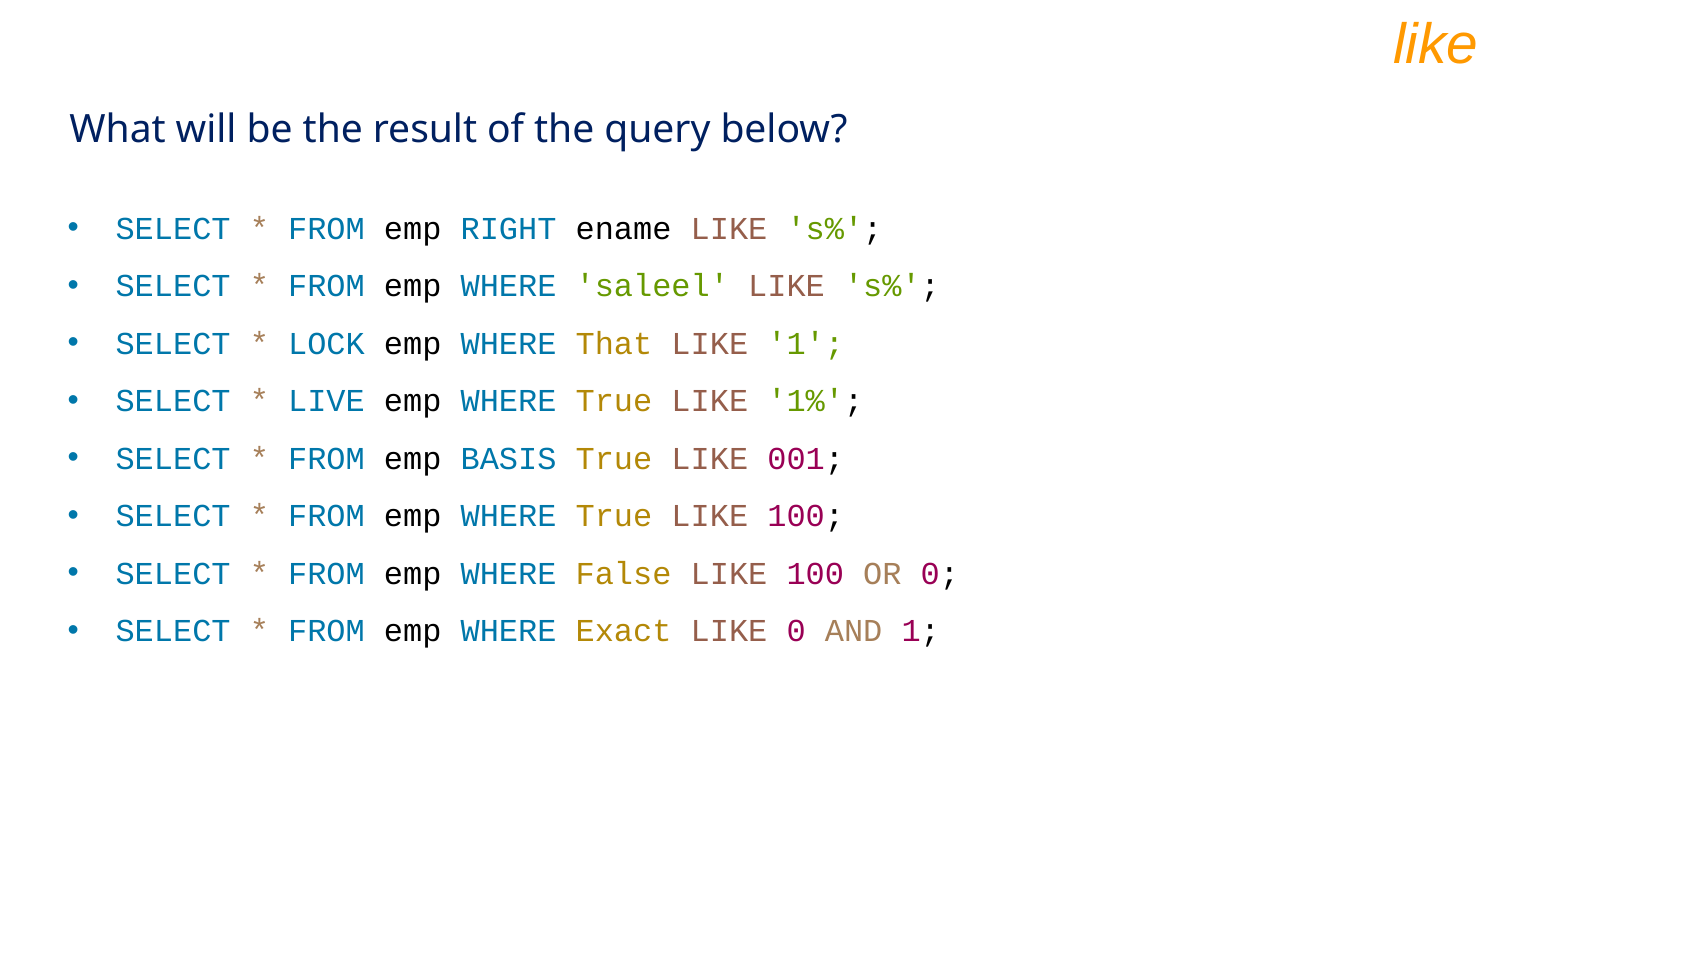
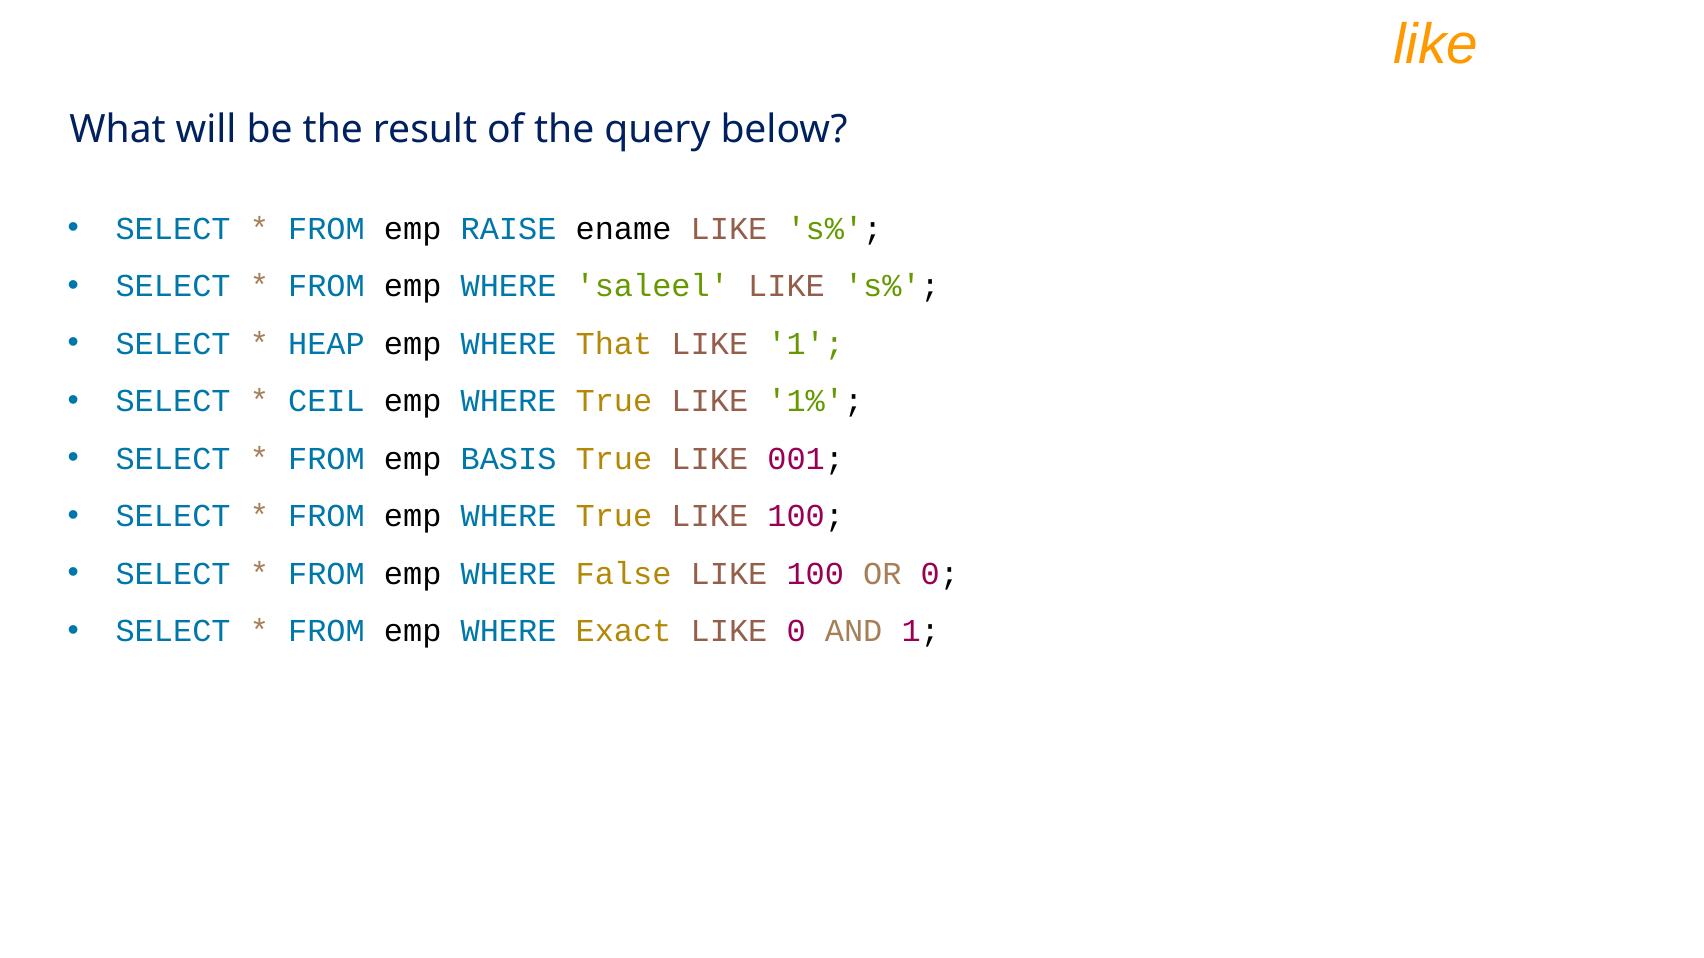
RIGHT: RIGHT -> RAISE
LOCK: LOCK -> HEAP
LIVE: LIVE -> CEIL
